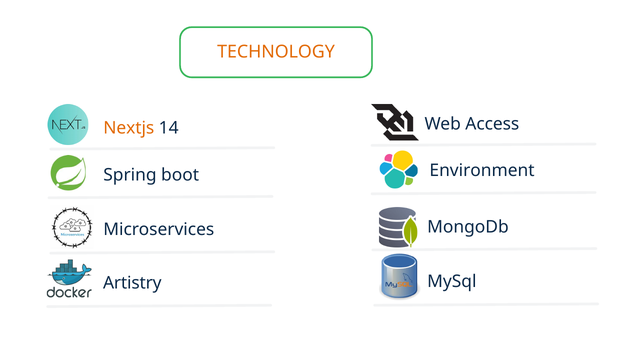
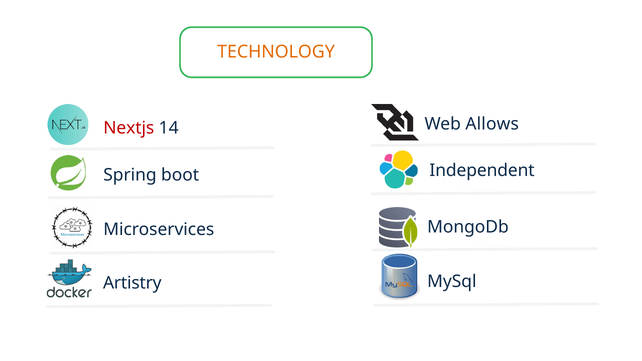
Access: Access -> Allows
Nextjs colour: orange -> red
Environment: Environment -> Independent
